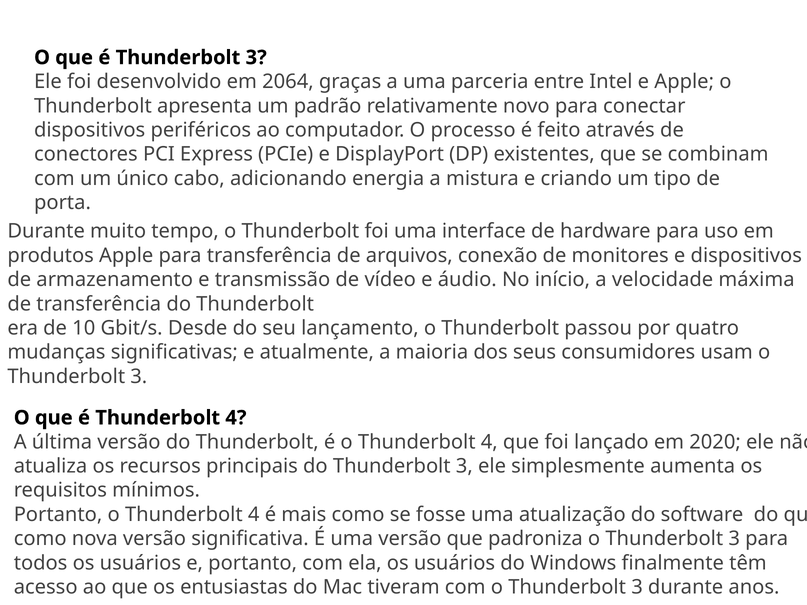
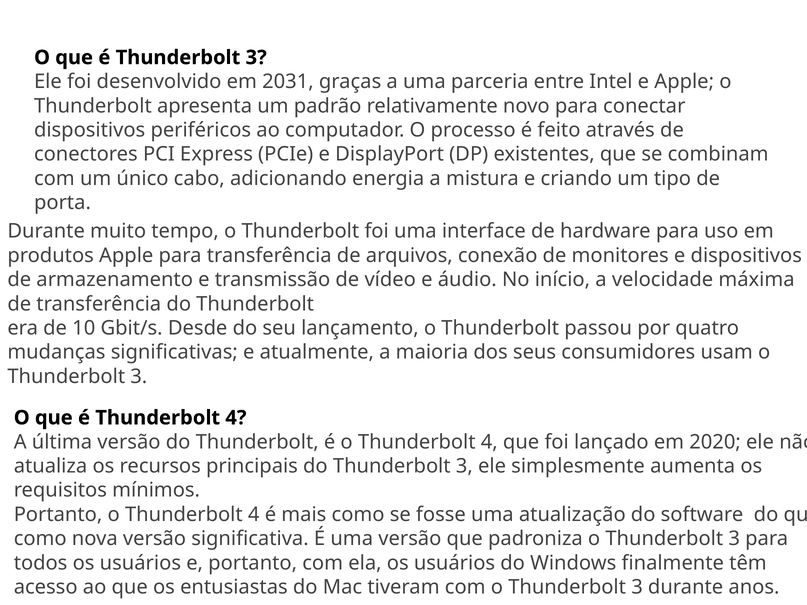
2064: 2064 -> 2031
